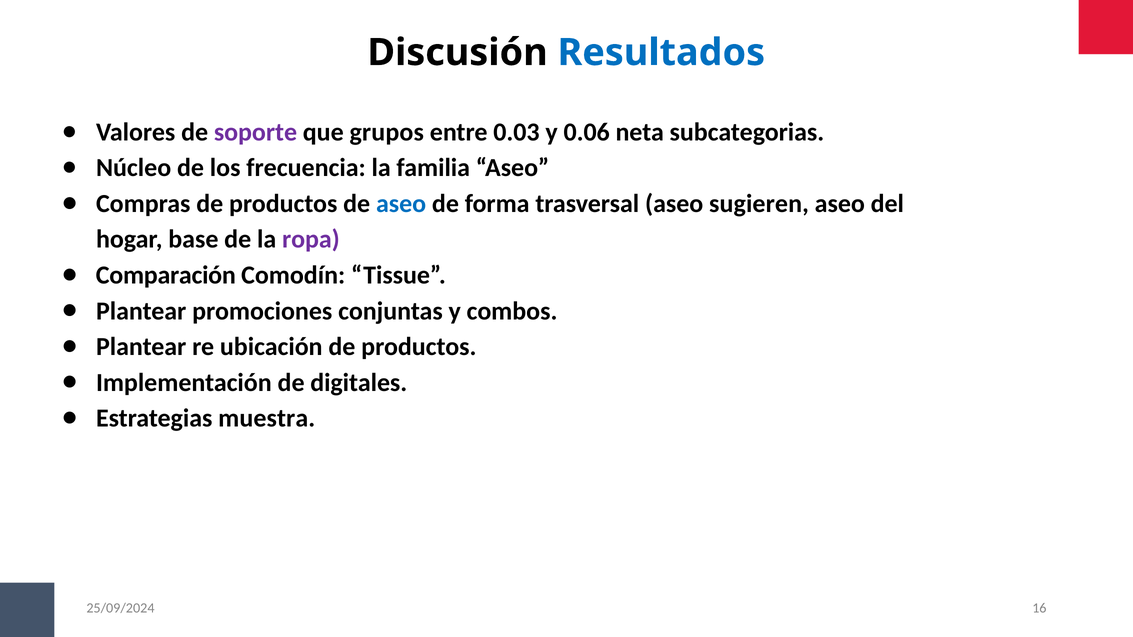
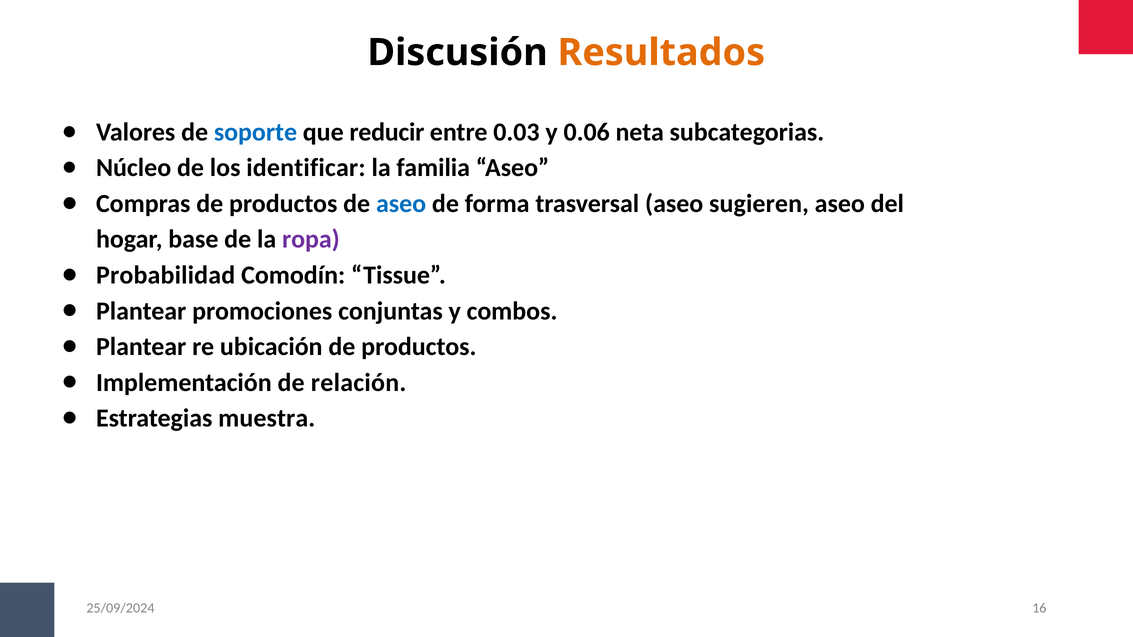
Resultados colour: blue -> orange
soporte colour: purple -> blue
grupos: grupos -> reducir
frecuencia: frecuencia -> identificar
Comparación: Comparación -> Probabilidad
digitales: digitales -> relación
